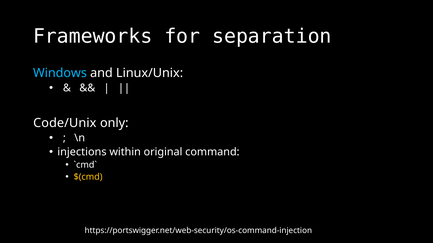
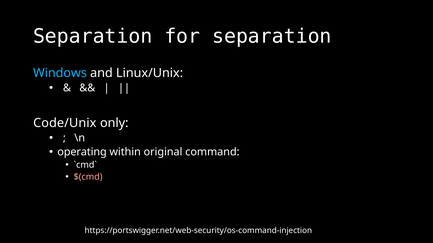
Frameworks at (93, 36): Frameworks -> Separation
injections: injections -> operating
$(cmd colour: yellow -> pink
